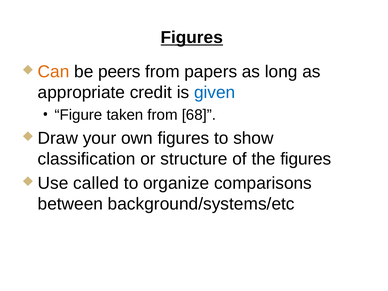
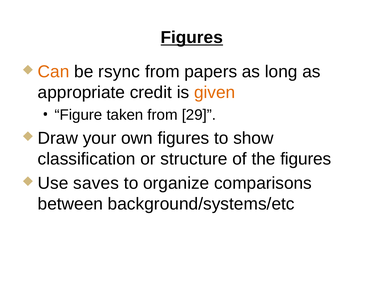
peers: peers -> rsync
given colour: blue -> orange
68: 68 -> 29
called: called -> saves
